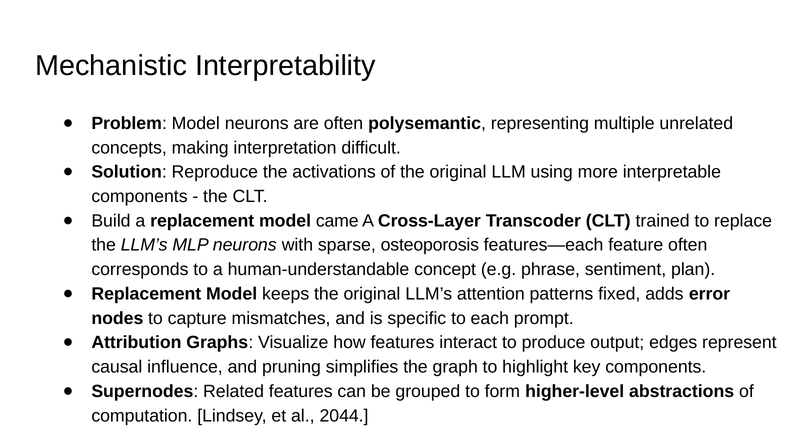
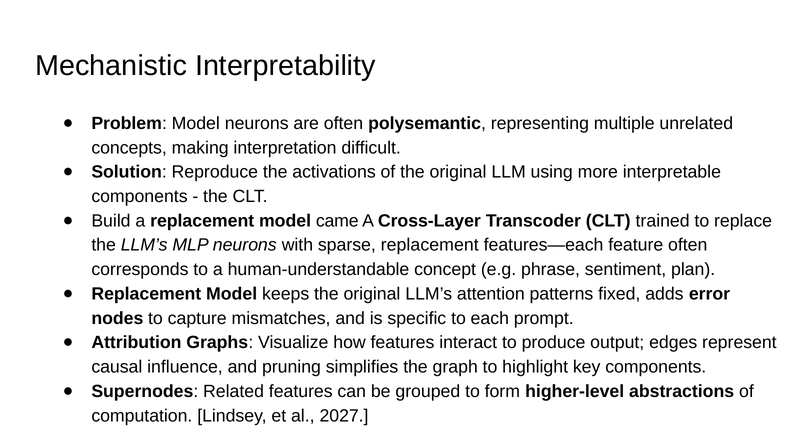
sparse osteoporosis: osteoporosis -> replacement
2044: 2044 -> 2027
